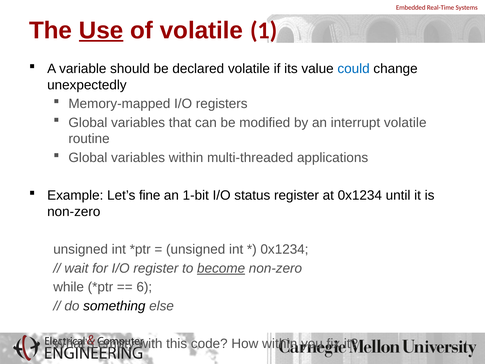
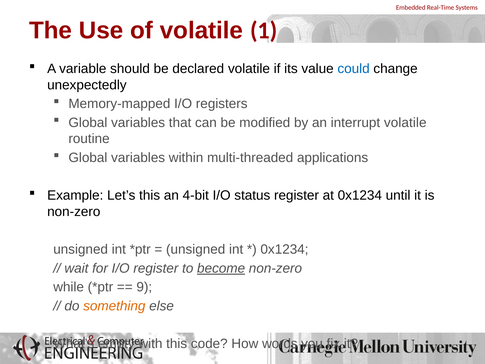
Use underline: present -> none
Let’s fine: fine -> this
1-bit: 1-bit -> 4-bit
6: 6 -> 9
something colour: black -> orange
How within: within -> words
